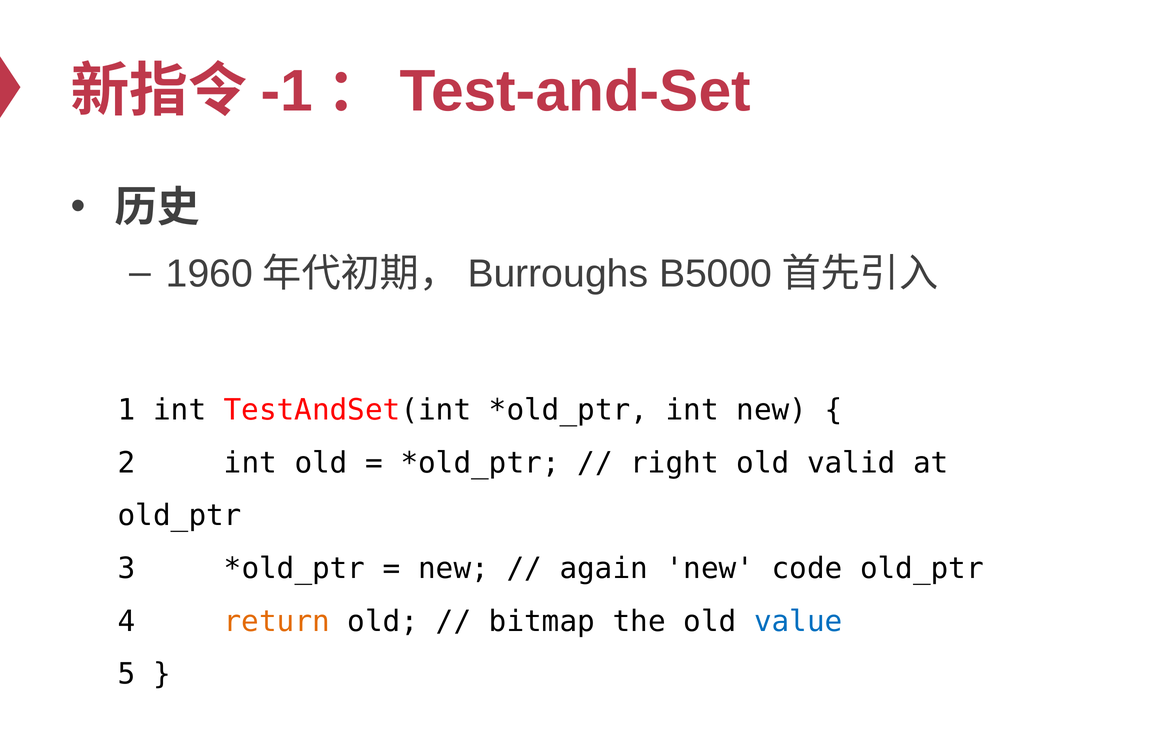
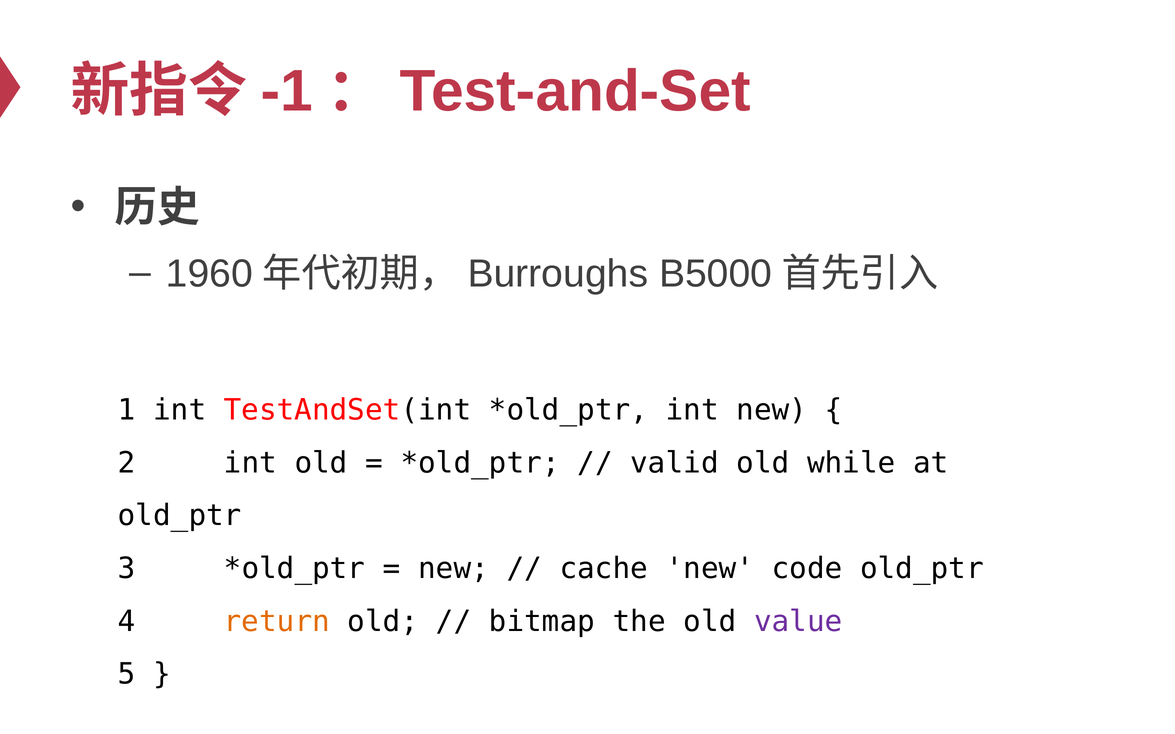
right: right -> valid
valid: valid -> while
again: again -> cache
value colour: blue -> purple
